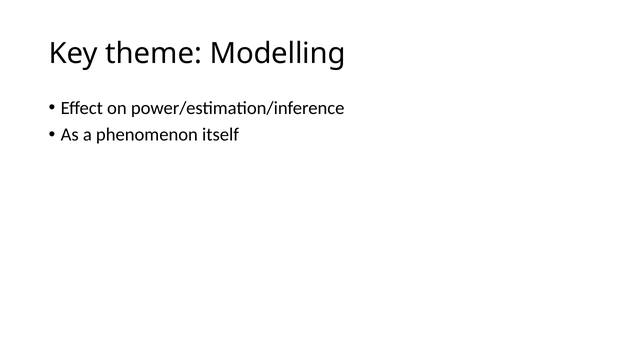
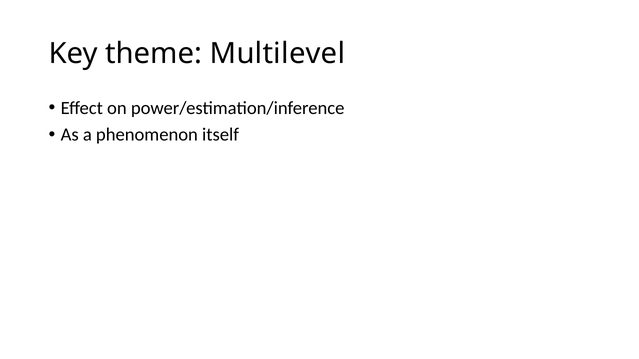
Modelling: Modelling -> Multilevel
